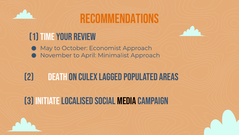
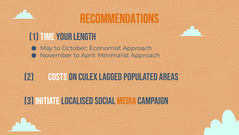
review: review -> length
death: death -> costs
media colour: black -> orange
